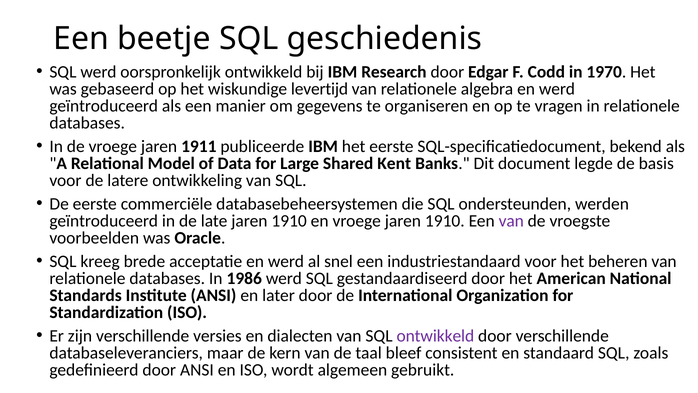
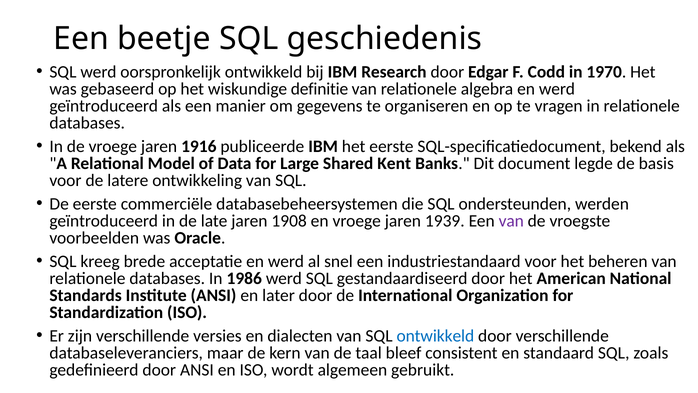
levertijd: levertijd -> definitie
1911: 1911 -> 1916
late jaren 1910: 1910 -> 1908
vroege jaren 1910: 1910 -> 1939
ontwikkeld at (435, 335) colour: purple -> blue
